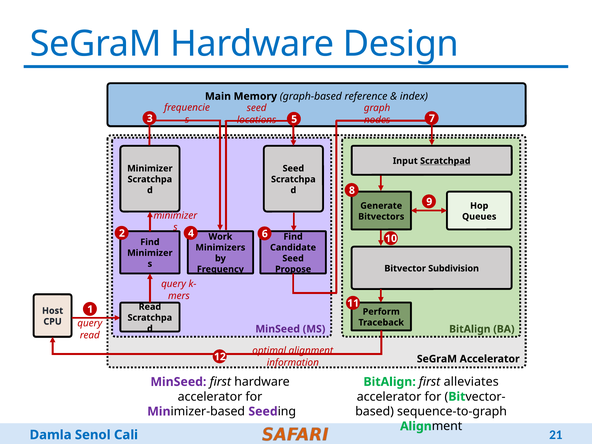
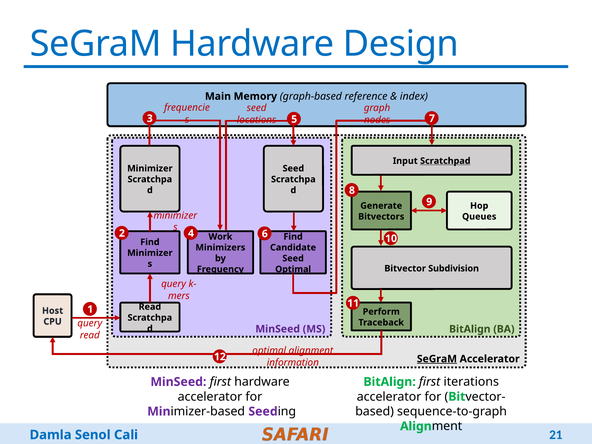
Propose at (293, 269): Propose -> Optimal
SeGraM at (437, 359) underline: none -> present
alleviates: alleviates -> iterations
